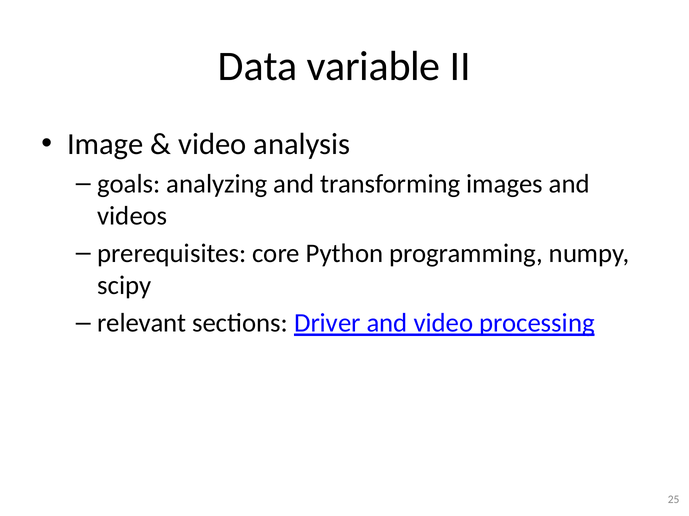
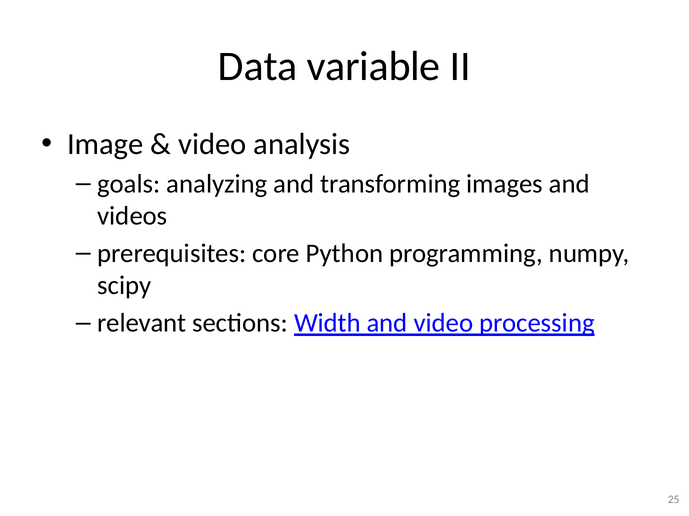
Driver: Driver -> Width
